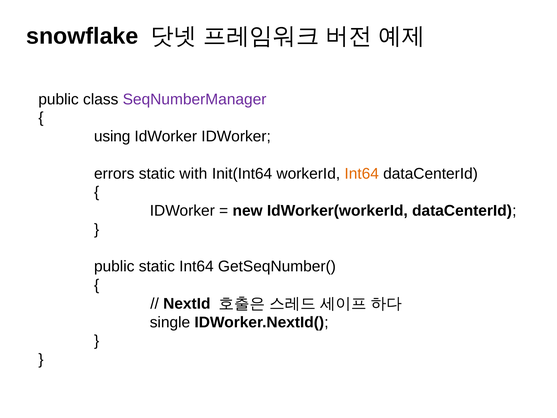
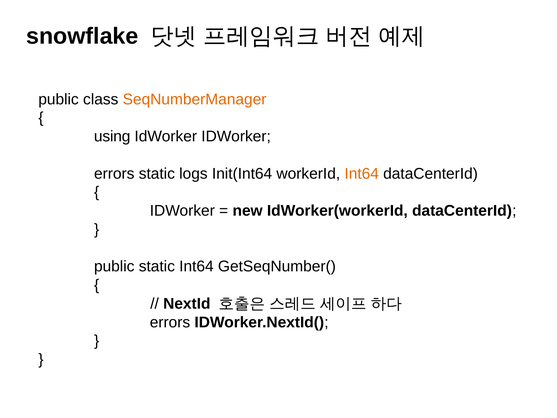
SeqNumberManager colour: purple -> orange
with: with -> logs
single at (170, 322): single -> errors
